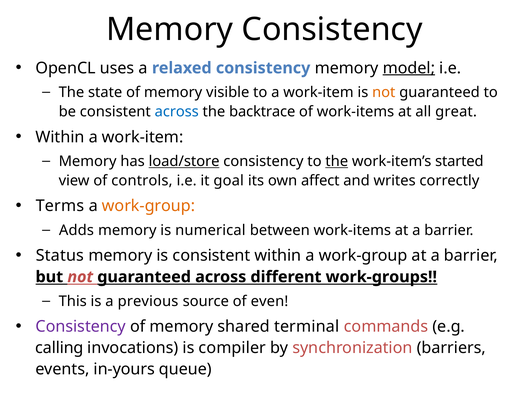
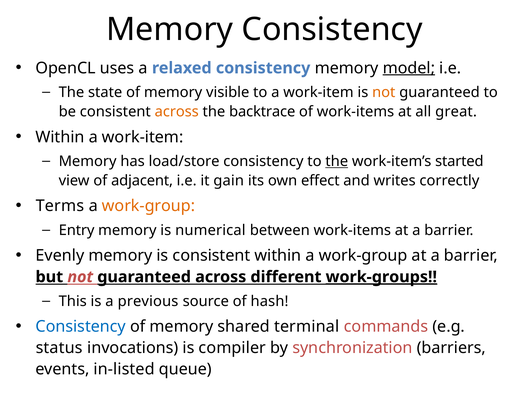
across at (177, 112) colour: blue -> orange
load/store underline: present -> none
controls: controls -> adjacent
goal: goal -> gain
affect: affect -> effect
Adds: Adds -> Entry
Status: Status -> Evenly
work-groups underline: none -> present
even: even -> hash
Consistency at (81, 326) colour: purple -> blue
calling: calling -> status
in-yours: in-yours -> in-listed
